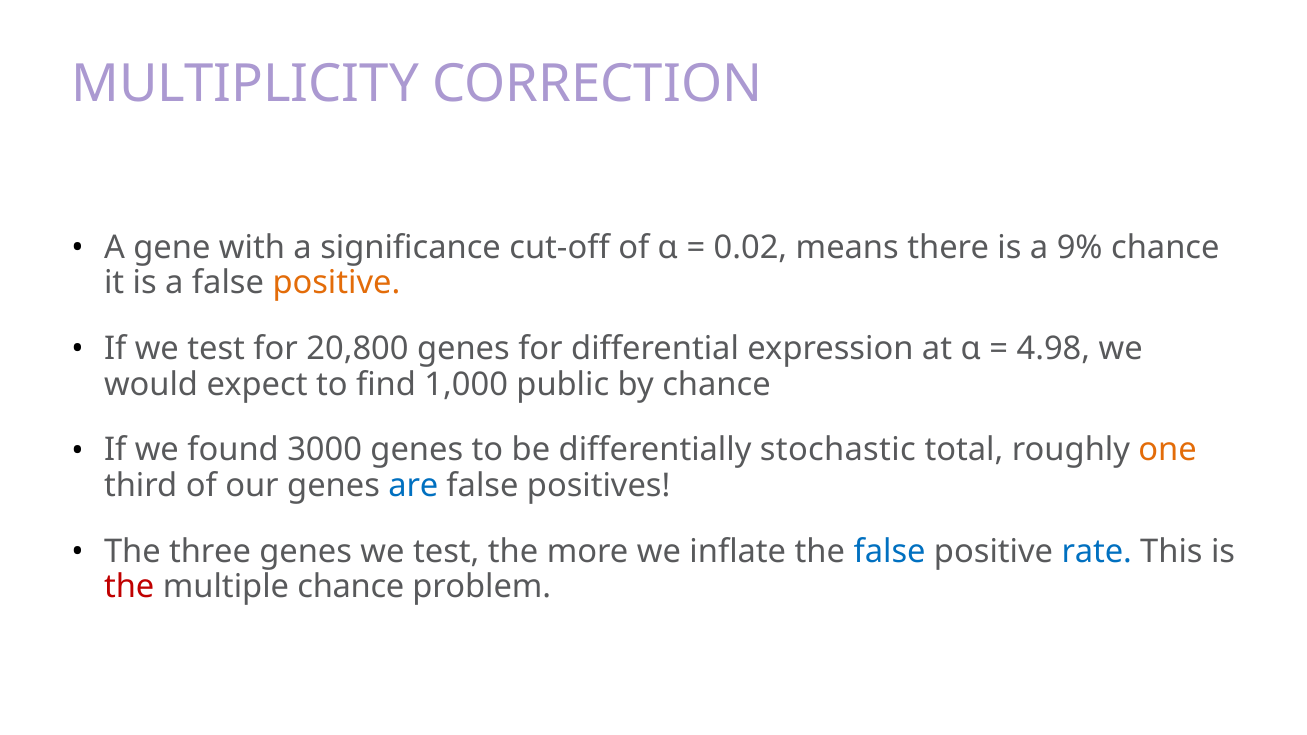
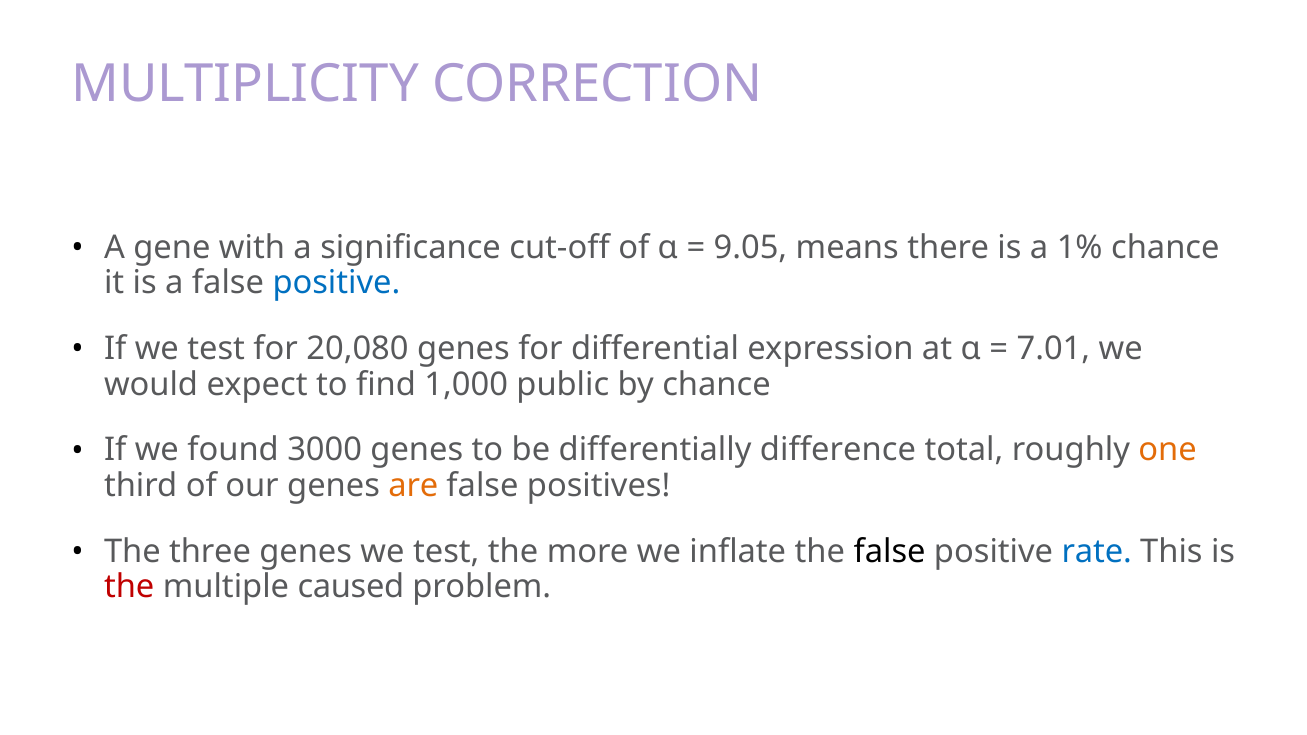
0.02: 0.02 -> 9.05
9%: 9% -> 1%
positive at (336, 283) colour: orange -> blue
20,800: 20,800 -> 20,080
4.98: 4.98 -> 7.01
stochastic: stochastic -> difference
are colour: blue -> orange
false at (890, 552) colour: blue -> black
multiple chance: chance -> caused
